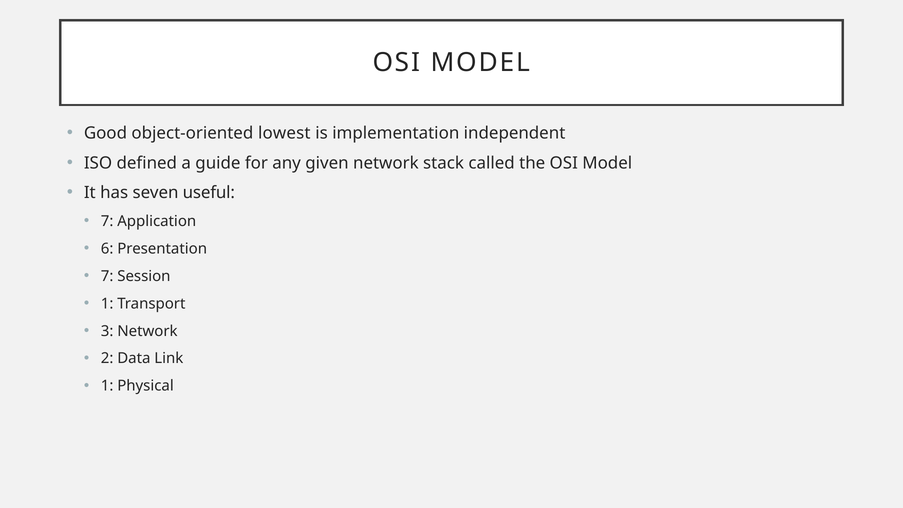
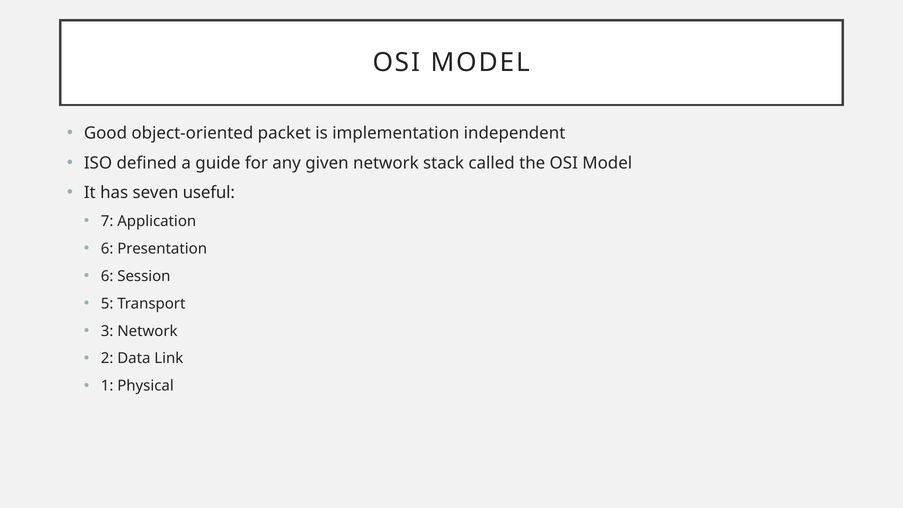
lowest: lowest -> packet
7 at (107, 276): 7 -> 6
1 at (107, 304): 1 -> 5
